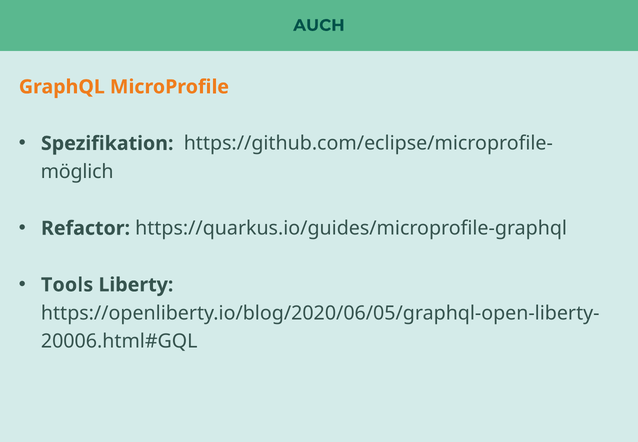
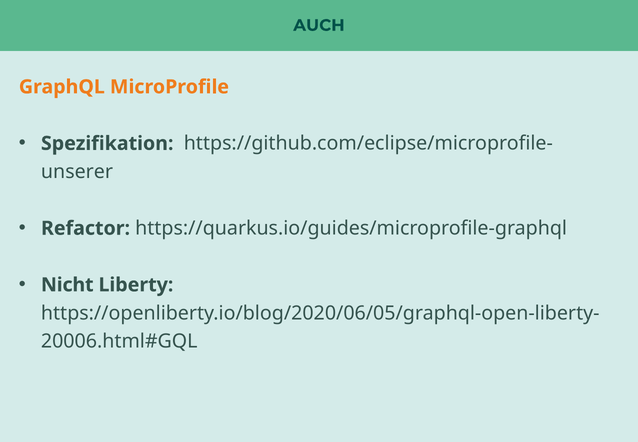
möglich: möglich -> unserer
Tools: Tools -> Nicht
